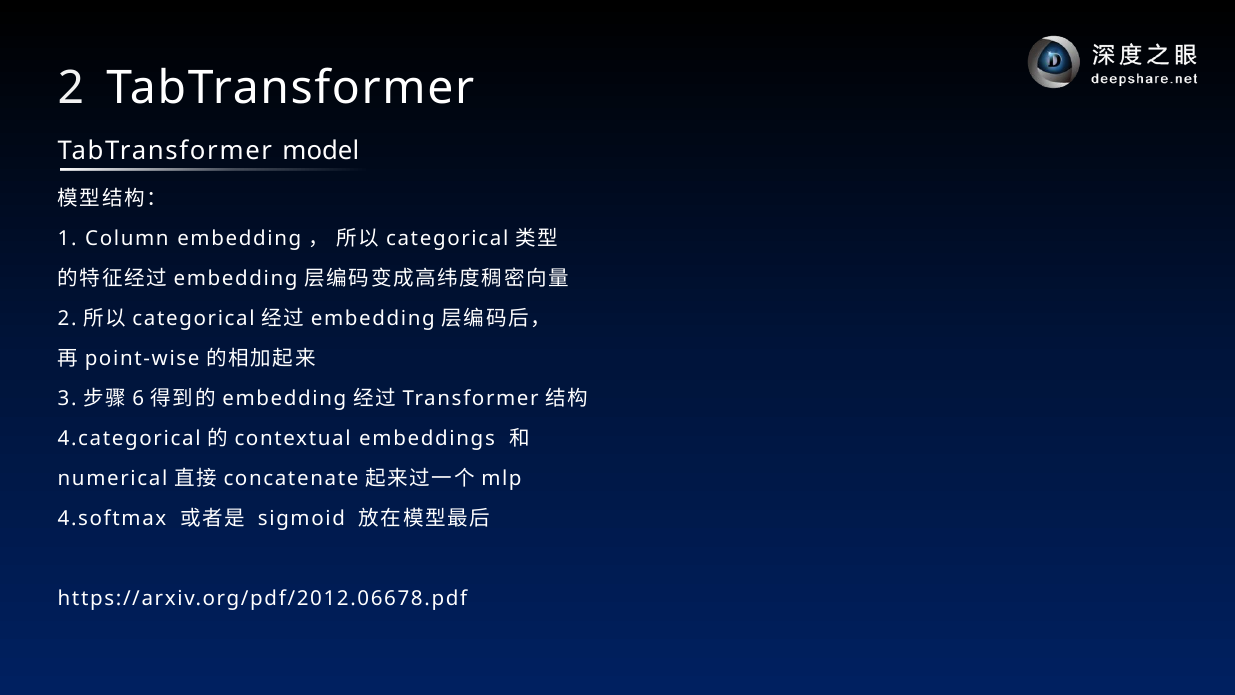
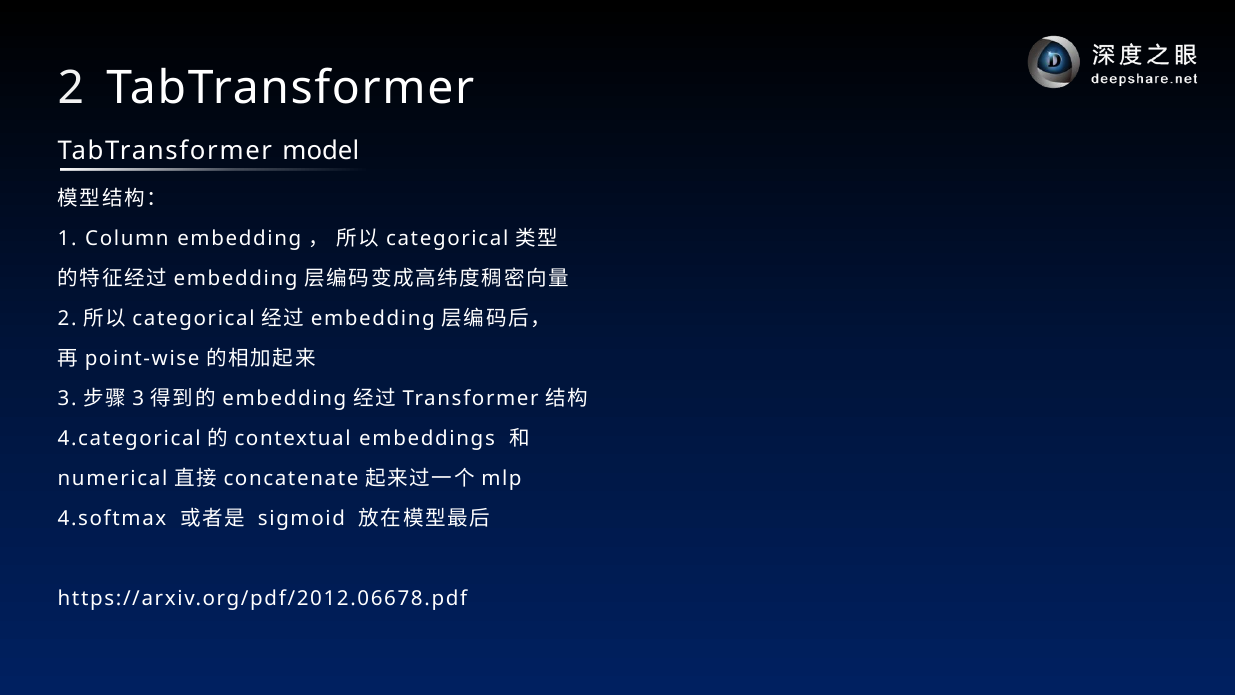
6 at (138, 398): 6 -> 3
